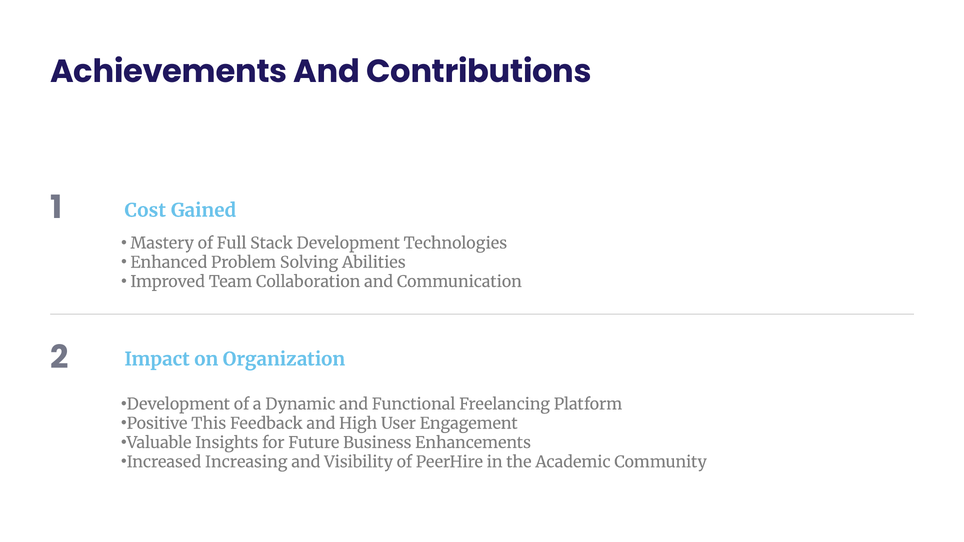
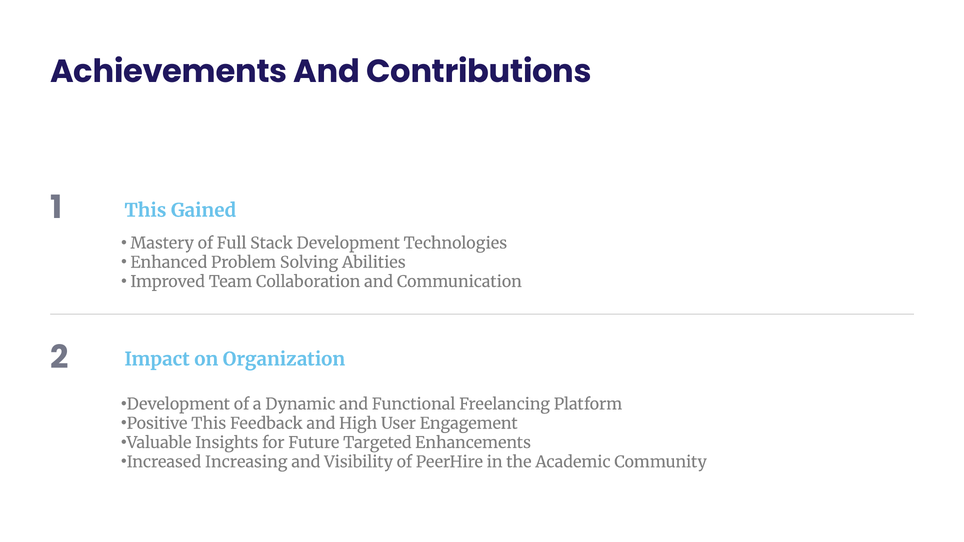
1 Cost: Cost -> This
Business: Business -> Targeted
